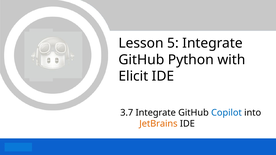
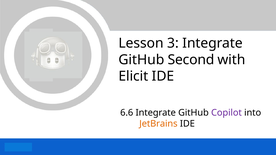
5: 5 -> 3
Python: Python -> Second
3.7: 3.7 -> 6.6
Copilot colour: blue -> purple
